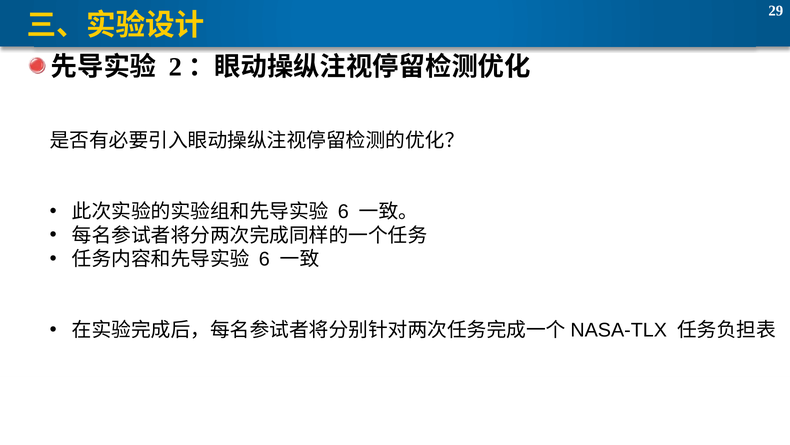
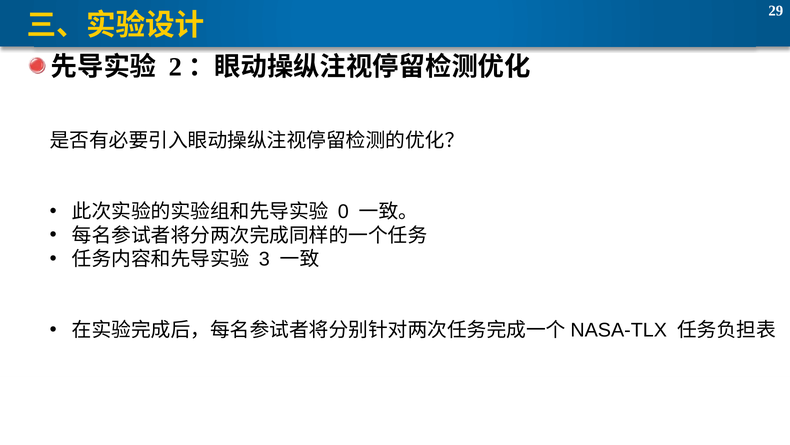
6 at (343, 211): 6 -> 0
6 at (264, 259): 6 -> 3
